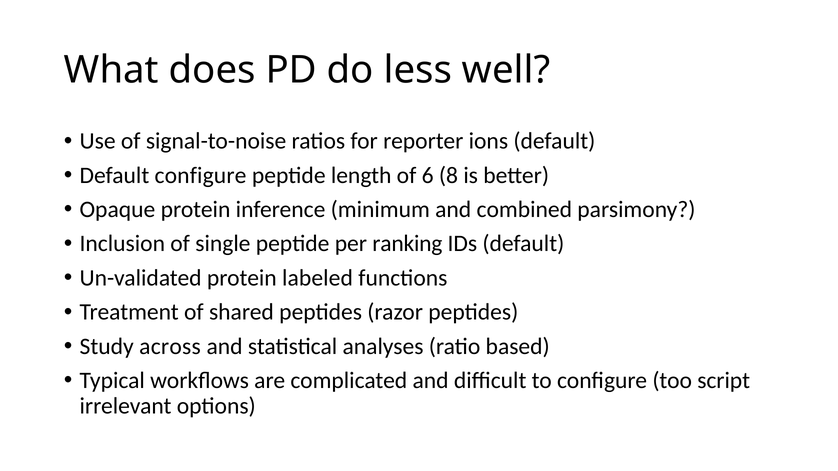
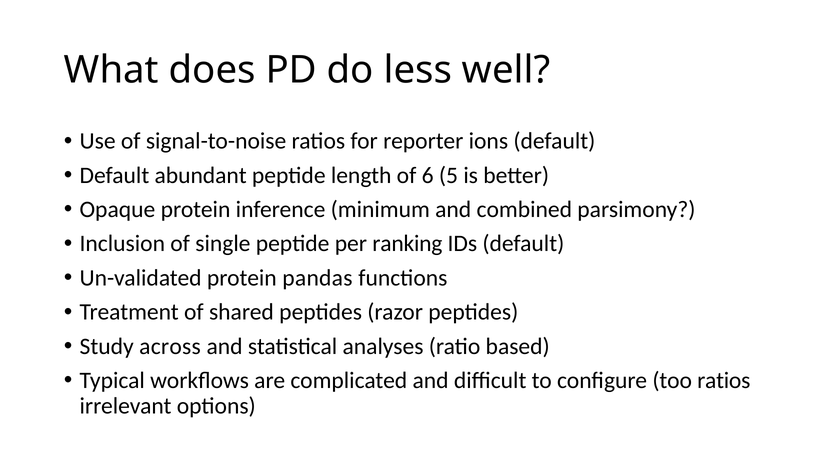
Default configure: configure -> abundant
8: 8 -> 5
labeled: labeled -> pandas
too script: script -> ratios
